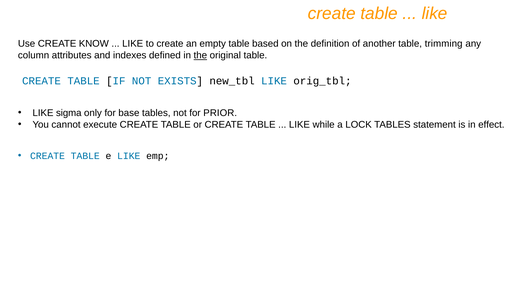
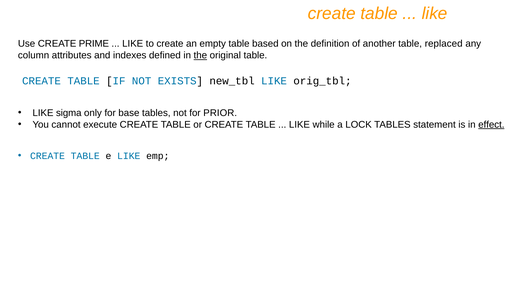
KNOW: KNOW -> PRIME
trimming: trimming -> replaced
effect underline: none -> present
